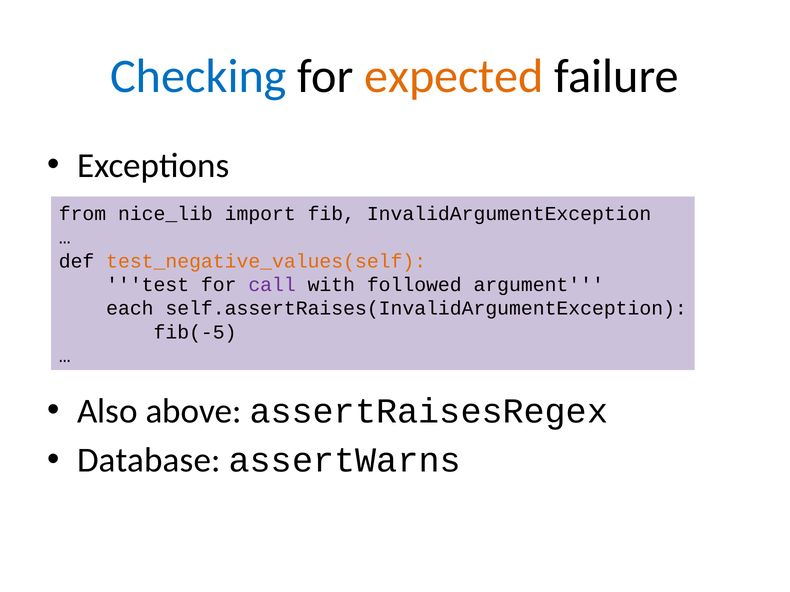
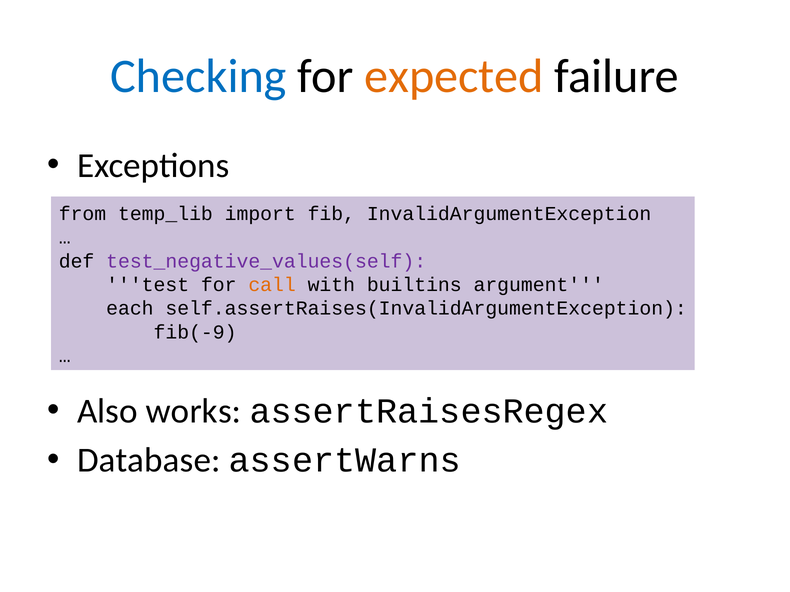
nice_lib: nice_lib -> temp_lib
test_negative_values(self colour: orange -> purple
call colour: purple -> orange
followed: followed -> builtins
fib(-5: fib(-5 -> fib(-9
above: above -> works
